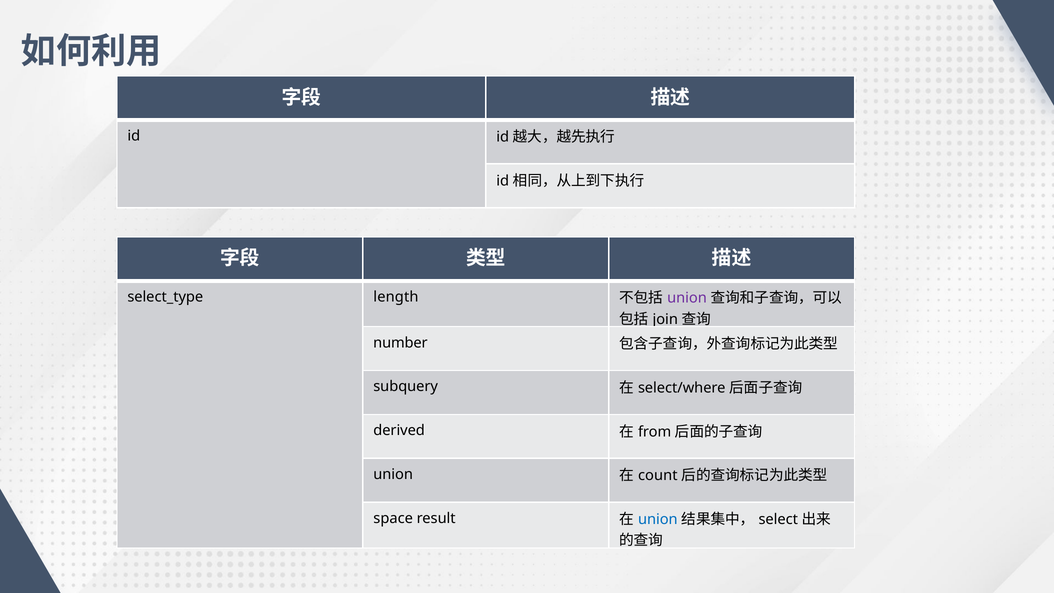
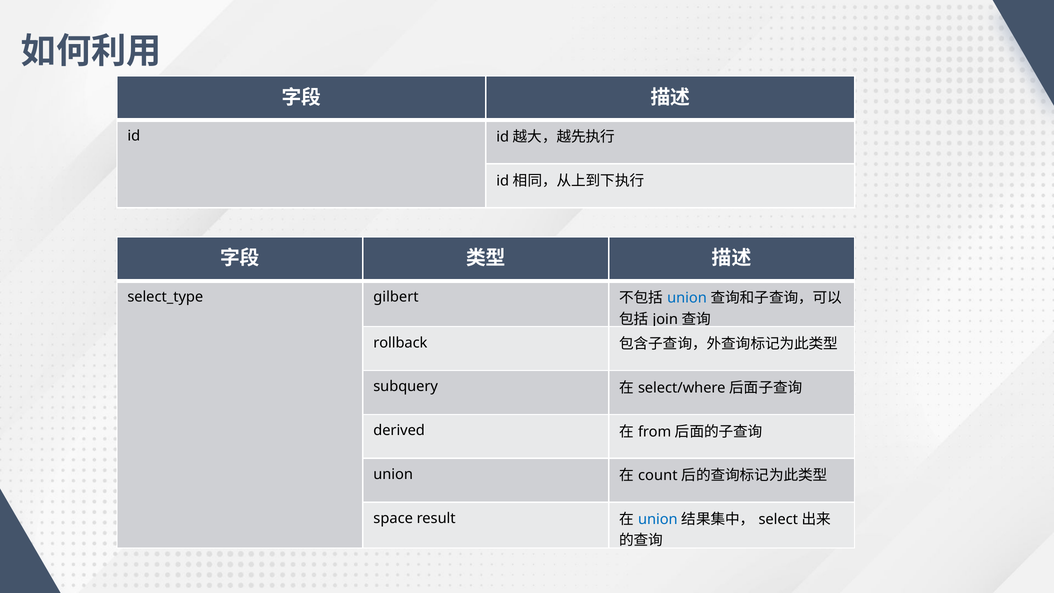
length: length -> gilbert
union at (687, 298) colour: purple -> blue
number: number -> rollback
